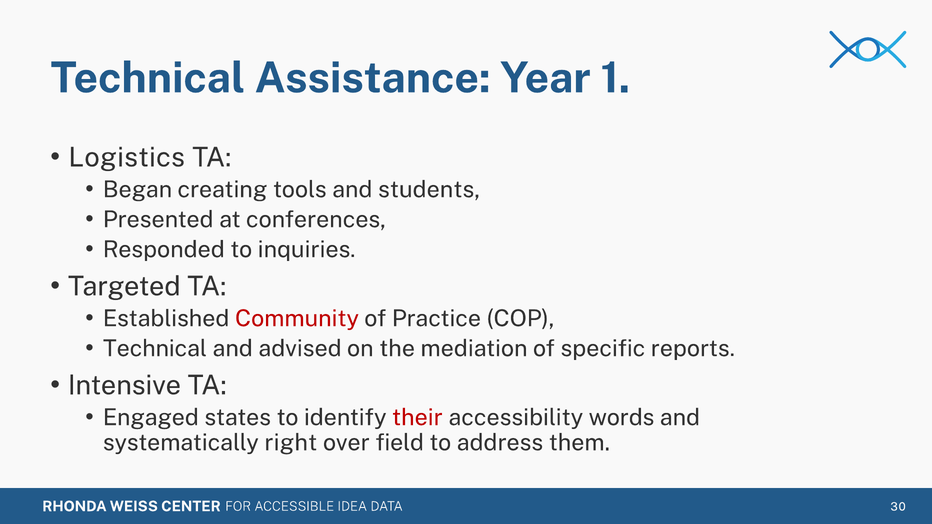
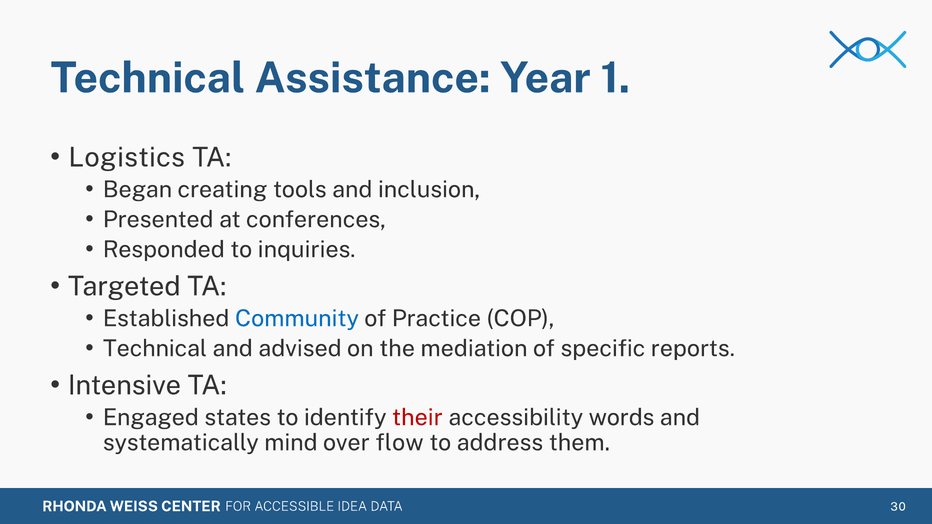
students: students -> inclusion
Community colour: red -> blue
right: right -> mind
field: field -> flow
